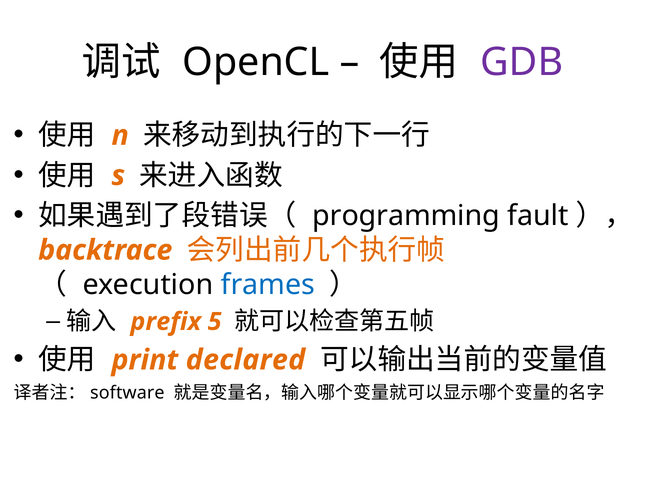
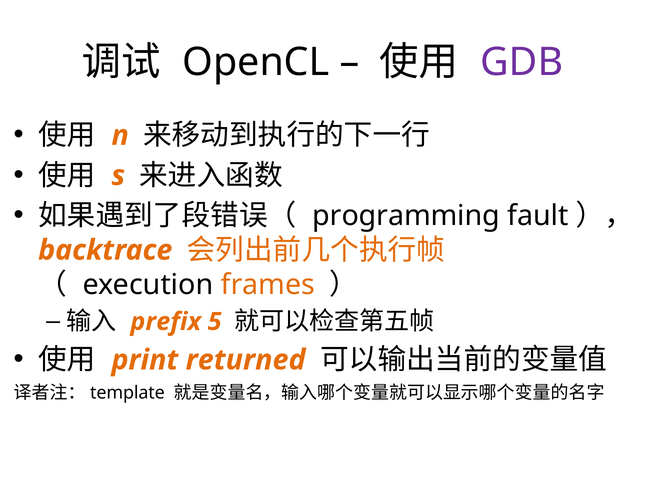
frames colour: blue -> orange
declared: declared -> returned
software: software -> template
